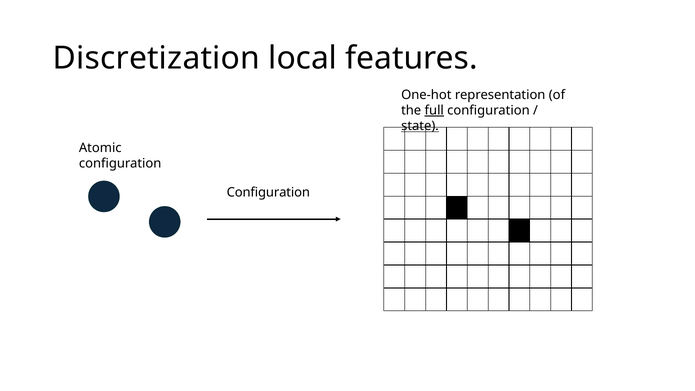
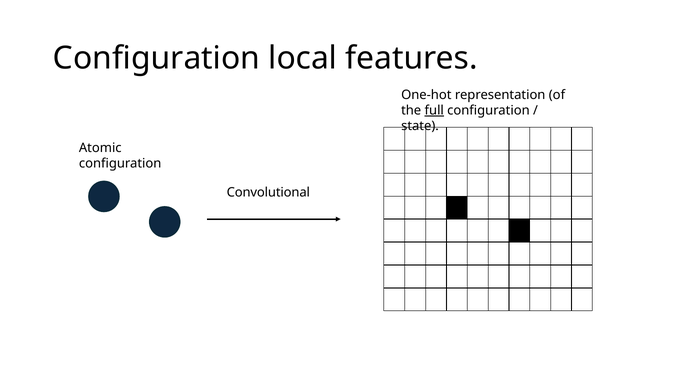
Discretization at (156, 58): Discretization -> Configuration
state underline: present -> none
Configuration at (268, 192): Configuration -> Convolutional
